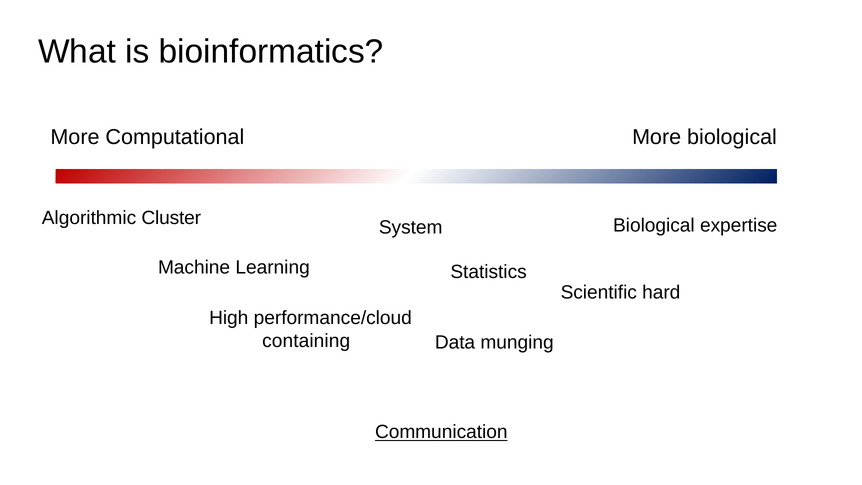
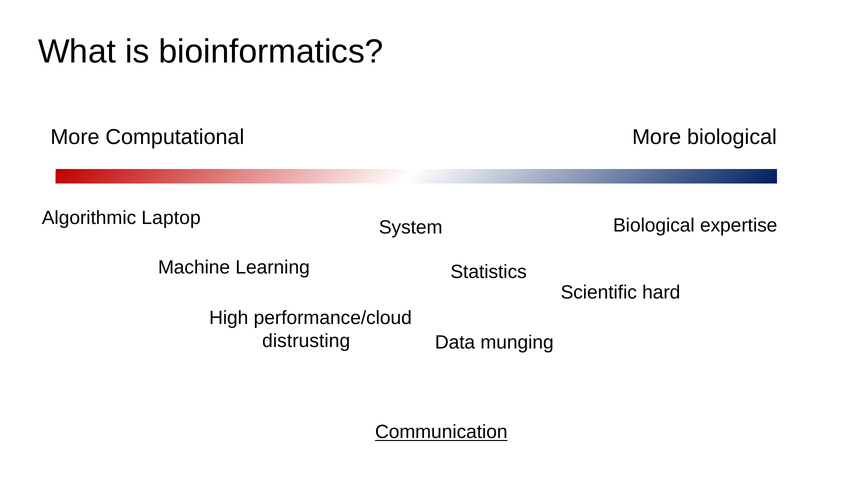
Cluster: Cluster -> Laptop
containing: containing -> distrusting
